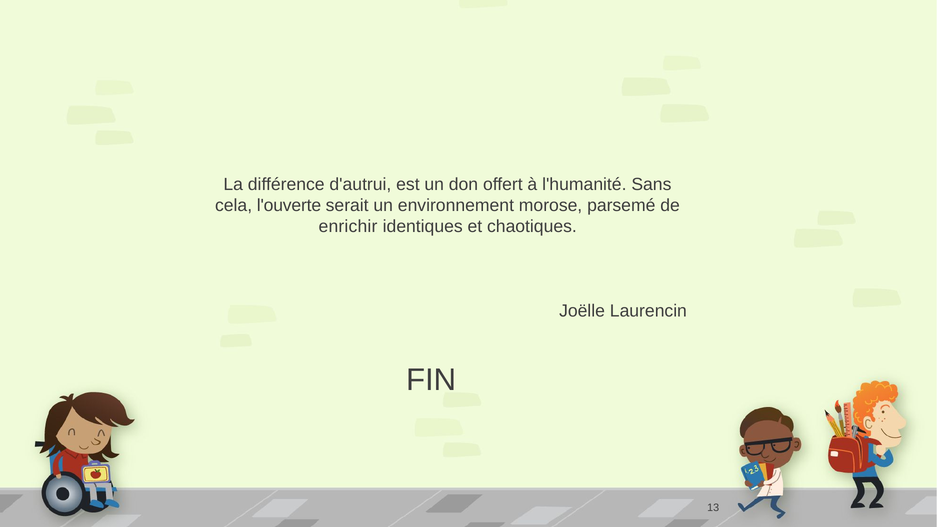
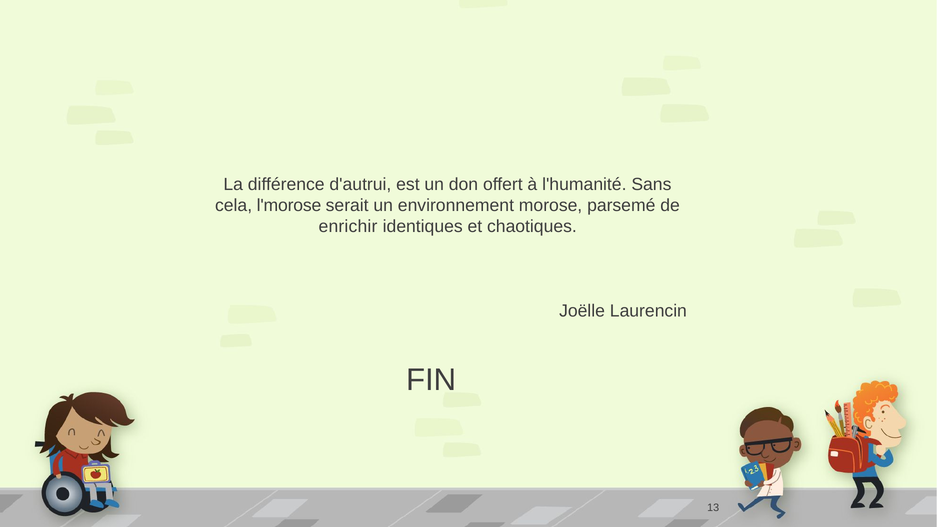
l'ouverte: l'ouverte -> l'morose
